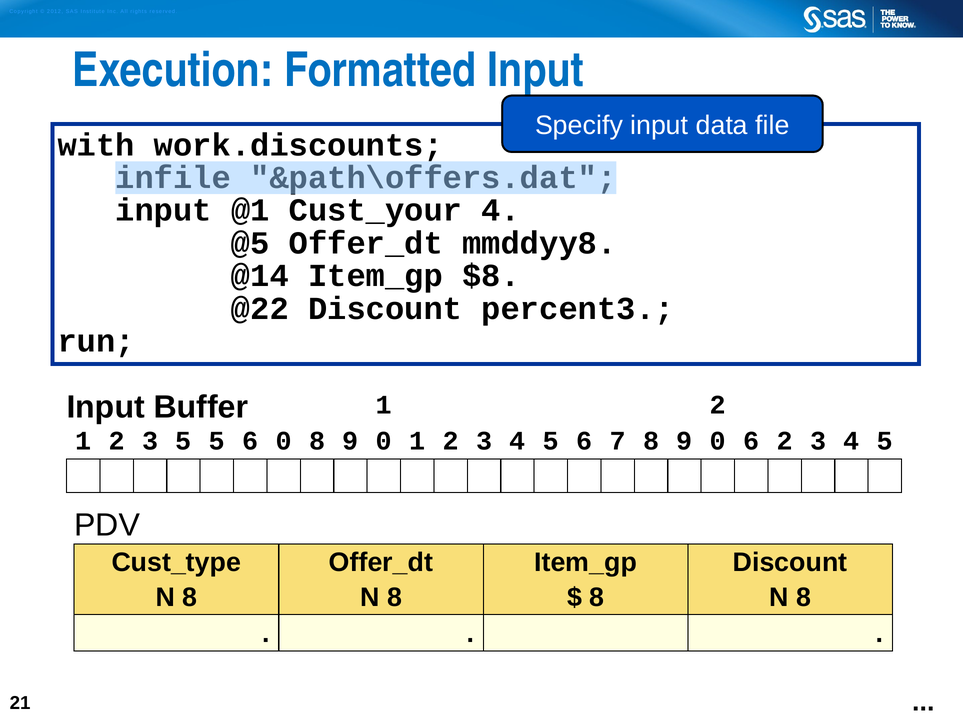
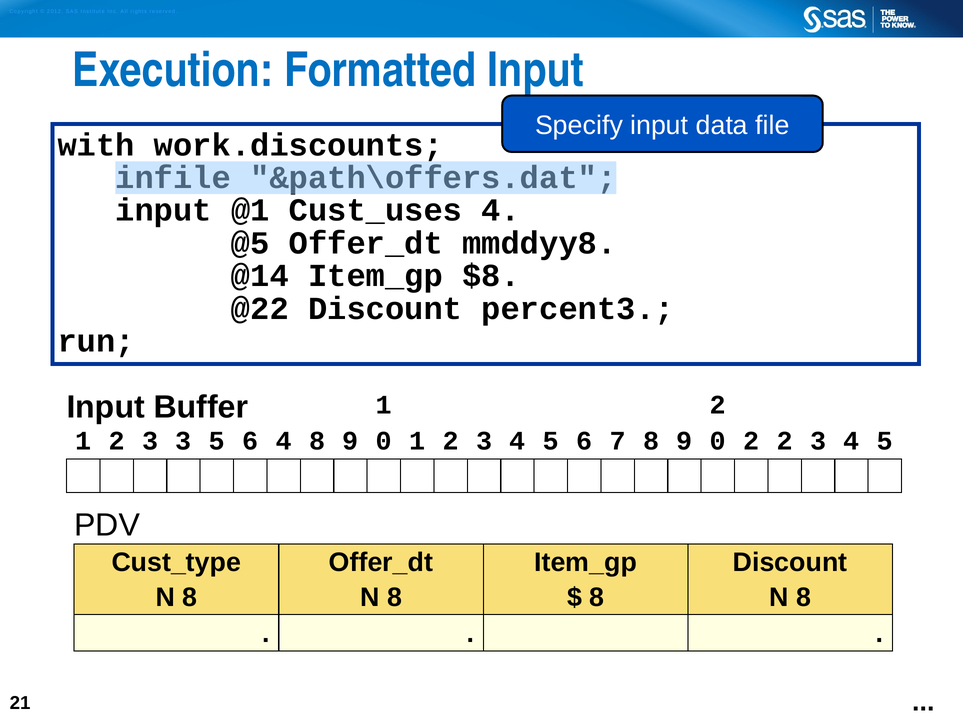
Cust_your: Cust_your -> Cust_uses
3 5: 5 -> 3
6 0: 0 -> 4
0 6: 6 -> 2
